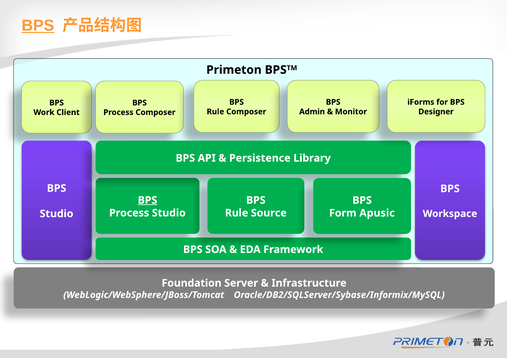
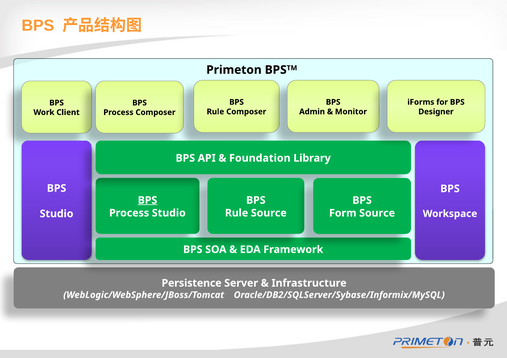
BPS at (38, 26) underline: present -> none
Persistence: Persistence -> Foundation
Form Apusic: Apusic -> Source
Foundation: Foundation -> Persistence
